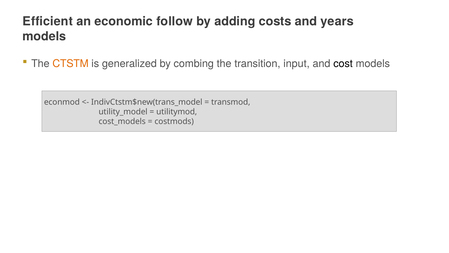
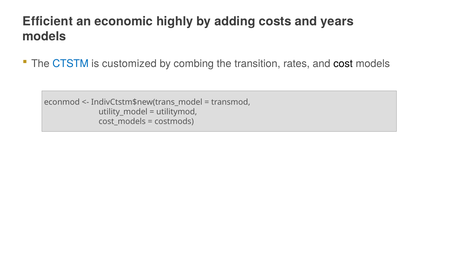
follow: follow -> highly
CTSTM colour: orange -> blue
generalized: generalized -> customized
input: input -> rates
